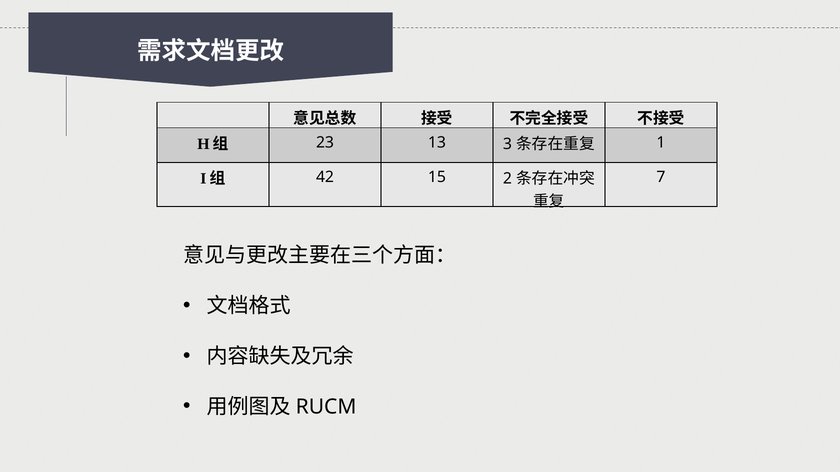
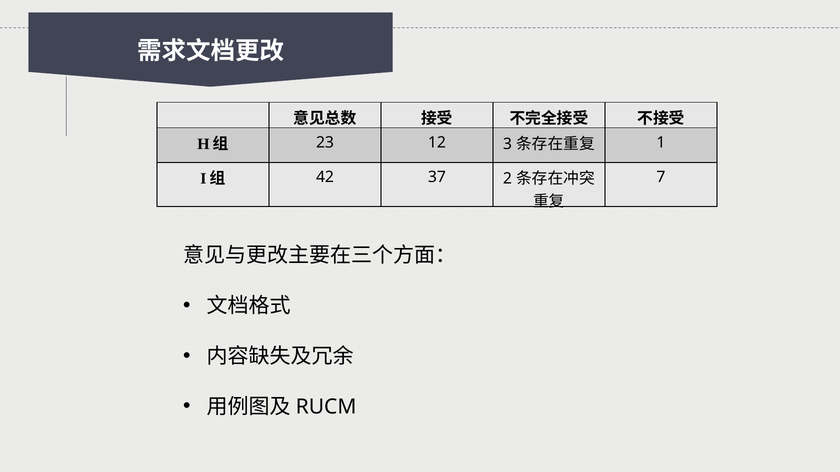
13: 13 -> 12
15: 15 -> 37
